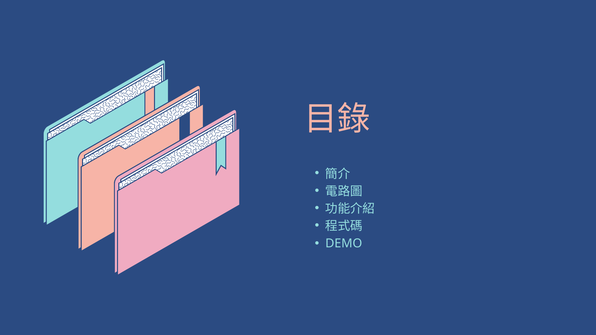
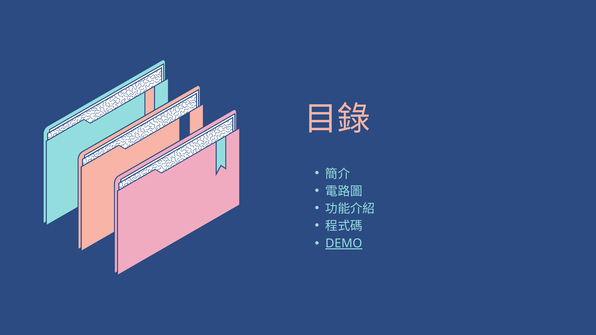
DEMO underline: none -> present
